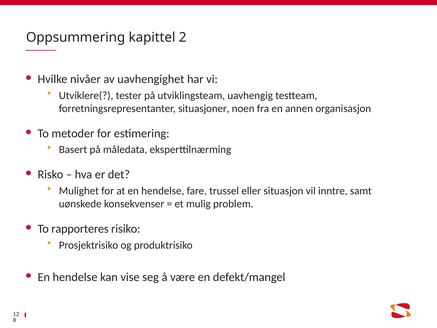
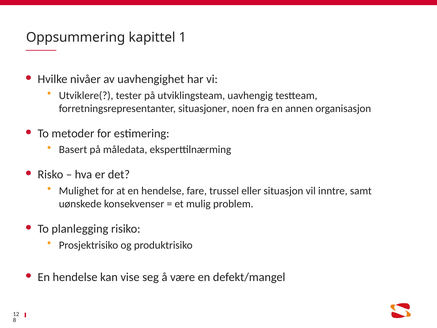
2: 2 -> 1
rapporteres: rapporteres -> planlegging
